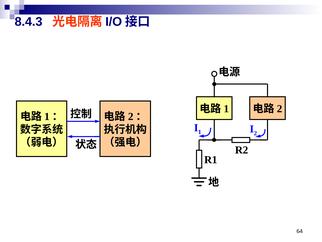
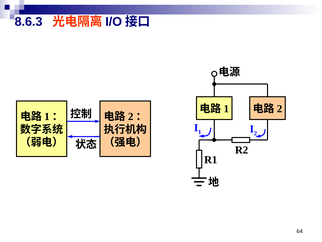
8.4.3: 8.4.3 -> 8.6.3
